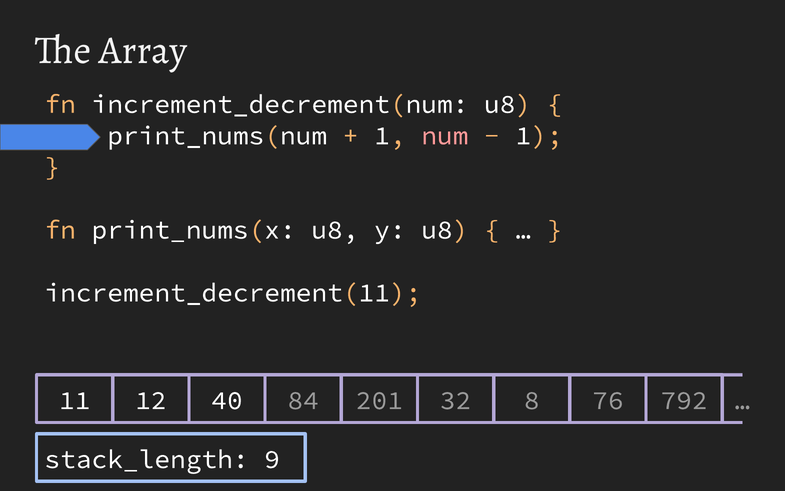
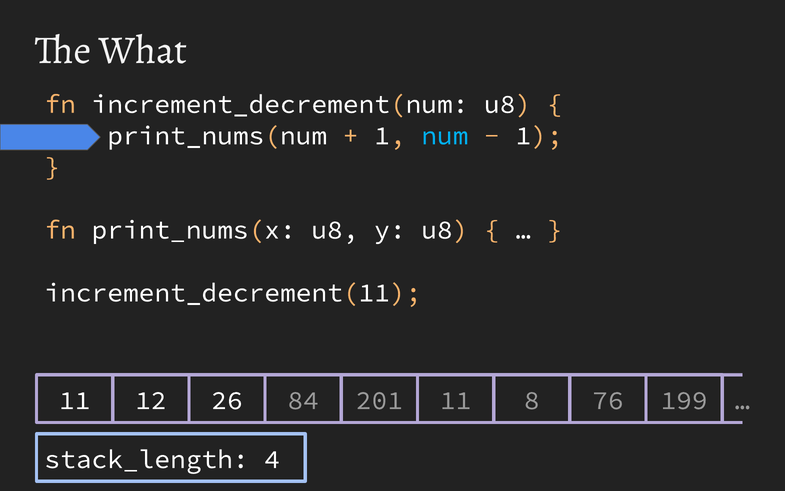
Array: Array -> What
num colour: pink -> light blue
40: 40 -> 26
201 32: 32 -> 11
792: 792 -> 199
9: 9 -> 4
